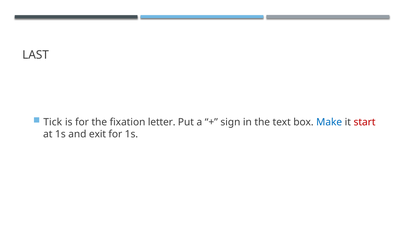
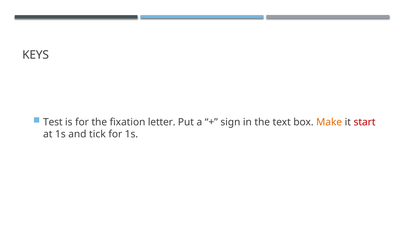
LAST: LAST -> KEYS
Tick: Tick -> Test
Make colour: blue -> orange
exit: exit -> tick
